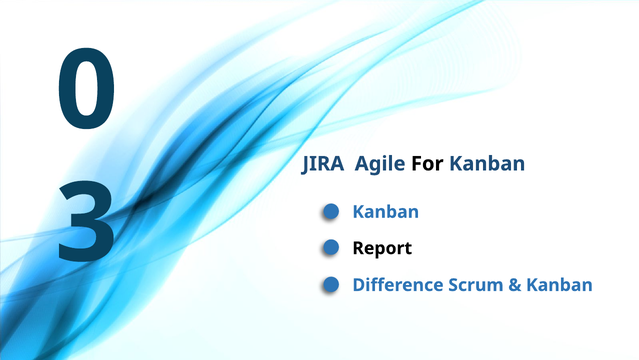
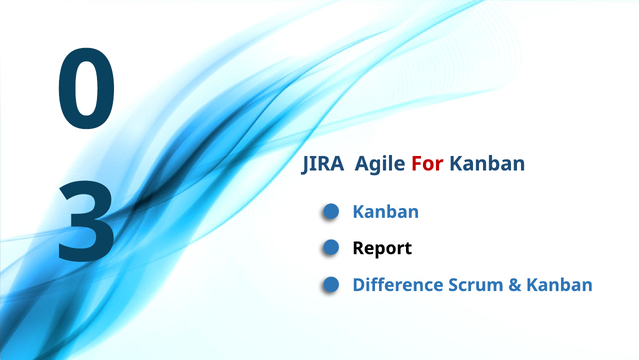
For colour: black -> red
